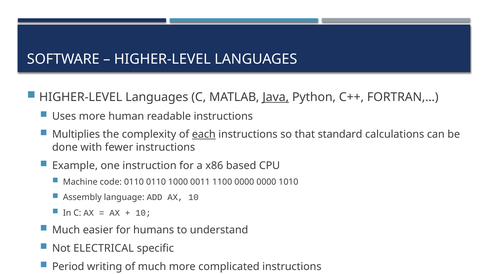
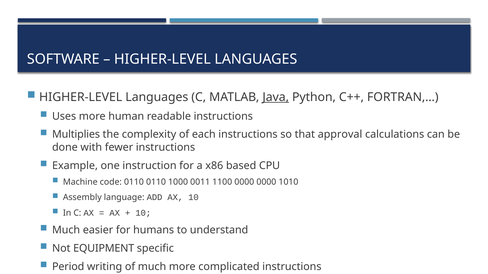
each underline: present -> none
standard: standard -> approval
ELECTRICAL: ELECTRICAL -> EQUIPMENT
